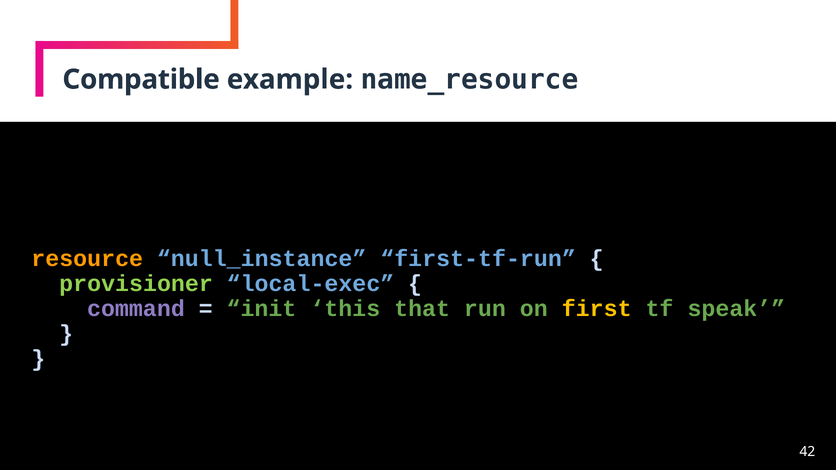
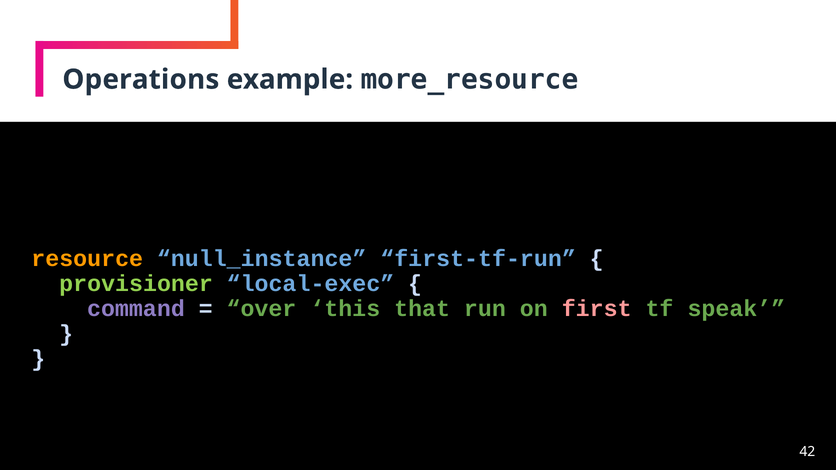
Compatible: Compatible -> Operations
name_resource: name_resource -> more_resource
init: init -> over
first colour: yellow -> pink
